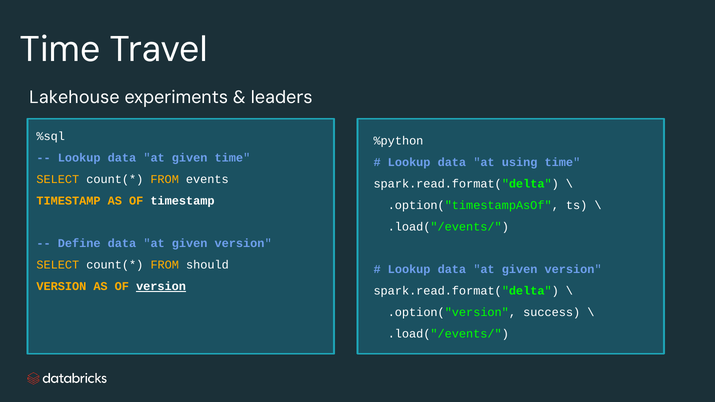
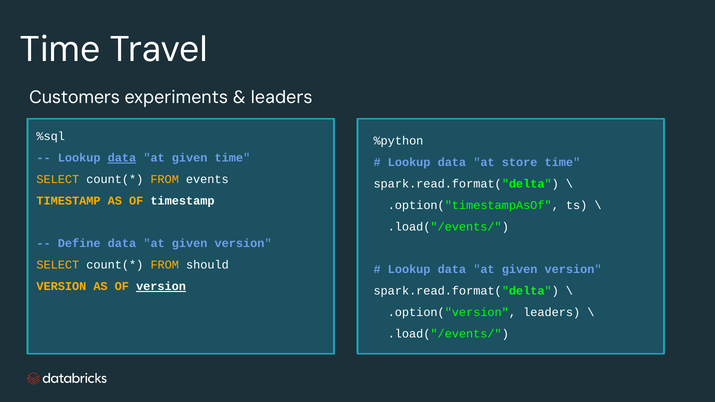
Lakehouse: Lakehouse -> Customers
data at (122, 158) underline: none -> present
using: using -> store
.option("version success: success -> leaders
